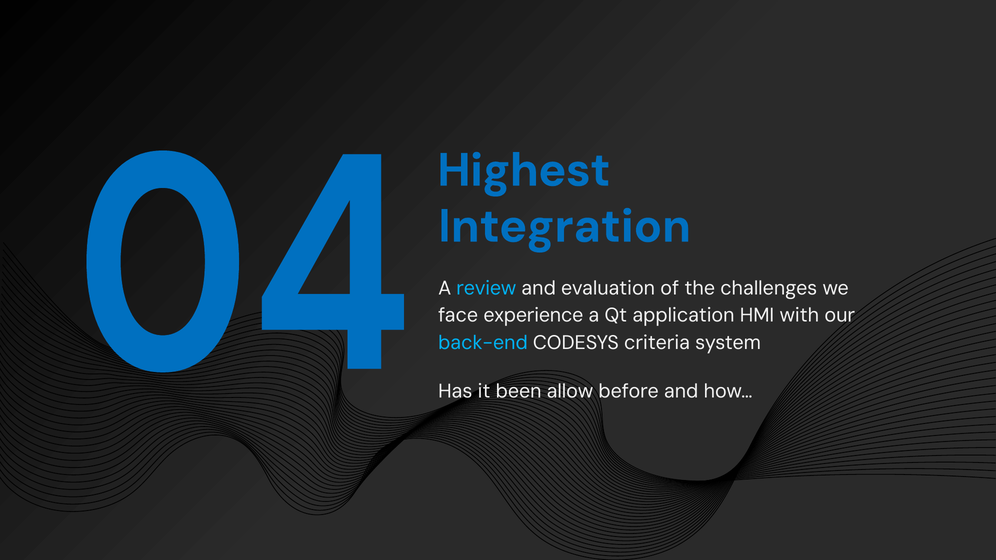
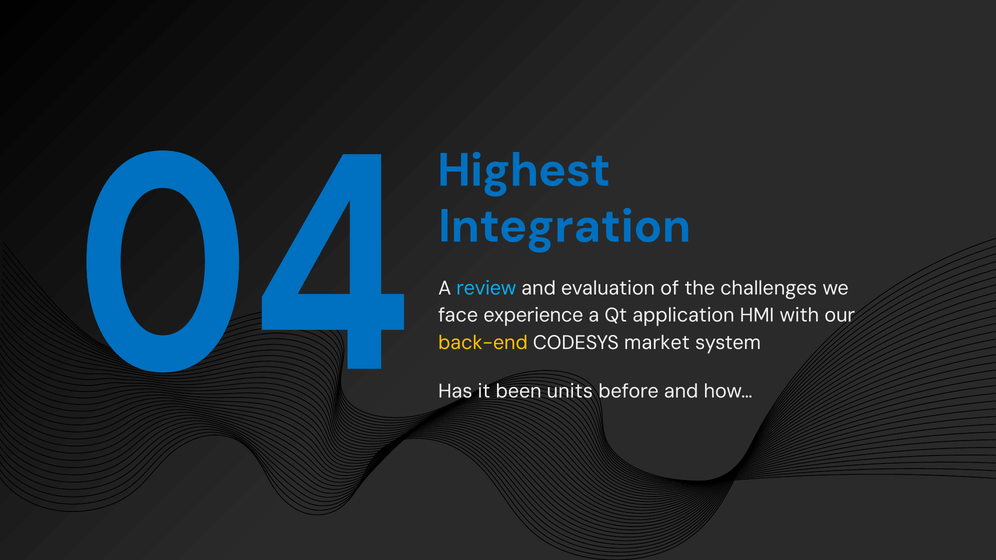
back-end colour: light blue -> yellow
criteria: criteria -> market
allow: allow -> units
